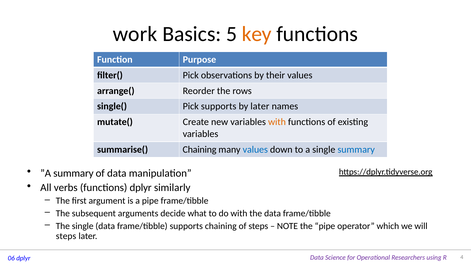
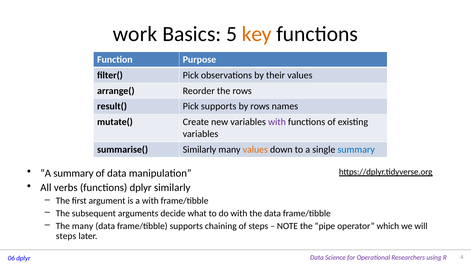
single(: single( -> result(
by later: later -> rows
with at (277, 122) colour: orange -> purple
summarise( Chaining: Chaining -> Similarly
values at (255, 149) colour: blue -> orange
a pipe: pipe -> with
The single: single -> many
